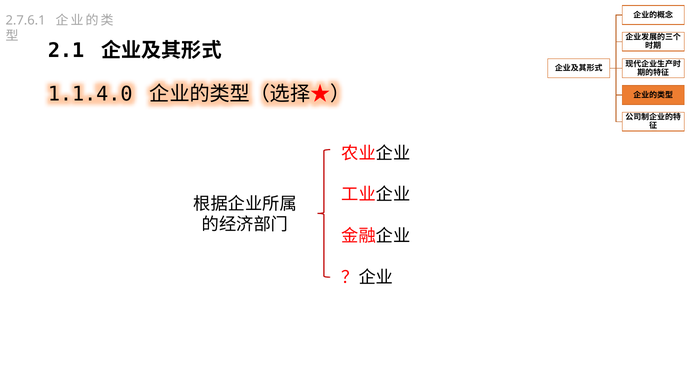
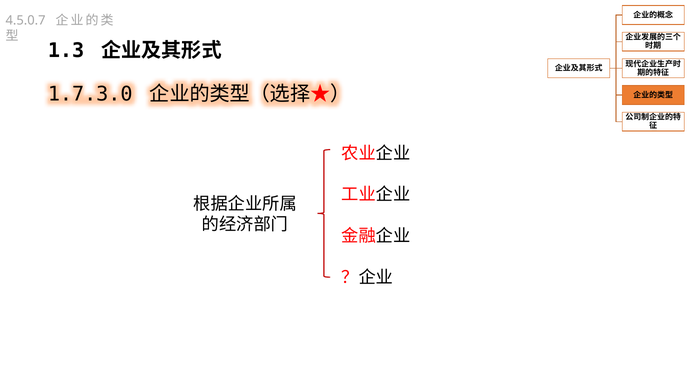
2.7.6.1: 2.7.6.1 -> 4.5.0.7
2.1: 2.1 -> 1.3
1.1.4.0: 1.1.4.0 -> 1.7.3.0
